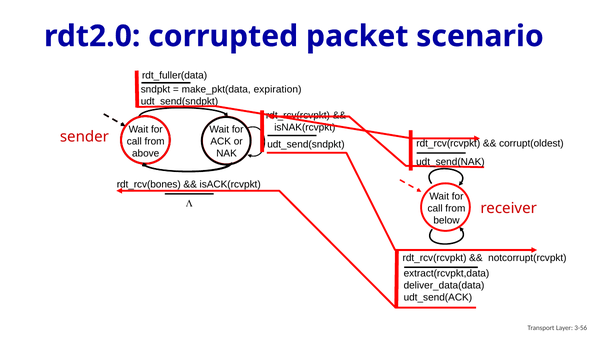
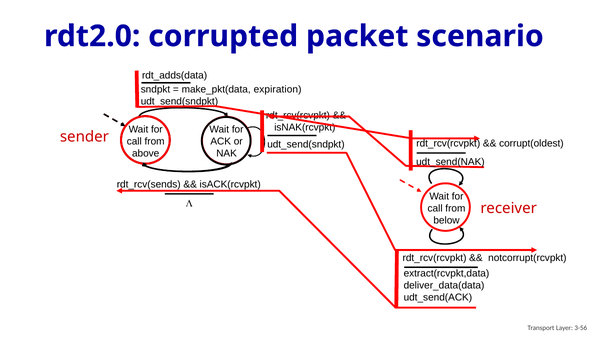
rdt_fuller(data: rdt_fuller(data -> rdt_adds(data
rdt_rcv(bones: rdt_rcv(bones -> rdt_rcv(sends
